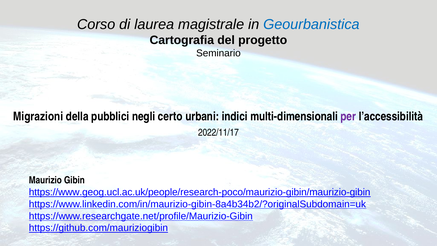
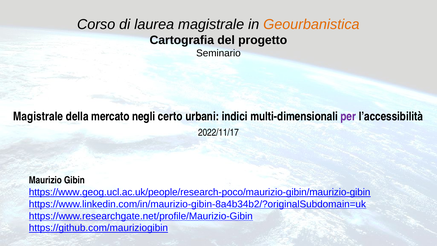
Geourbanistica colour: blue -> orange
Migrazioni at (38, 116): Migrazioni -> Magistrale
pubblici: pubblici -> mercato
